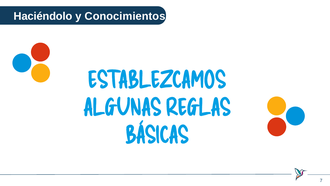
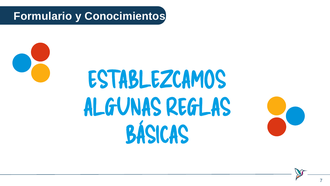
Haciéndolo: Haciéndolo -> Formulario
